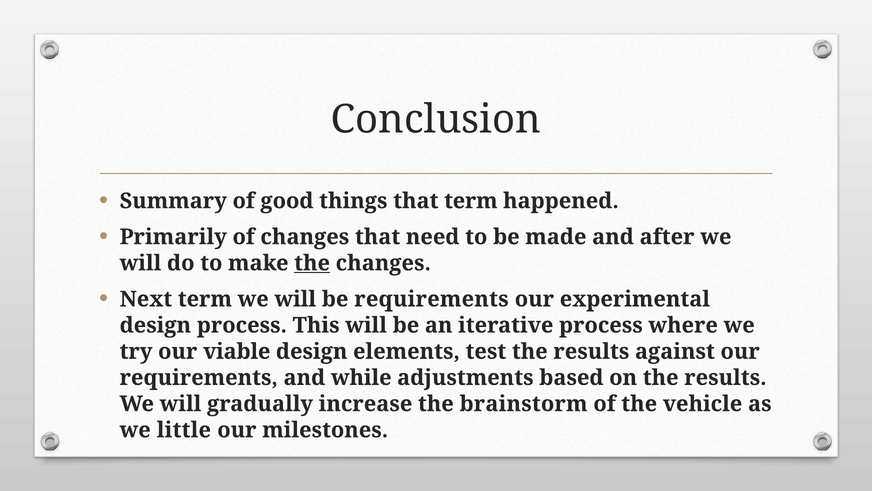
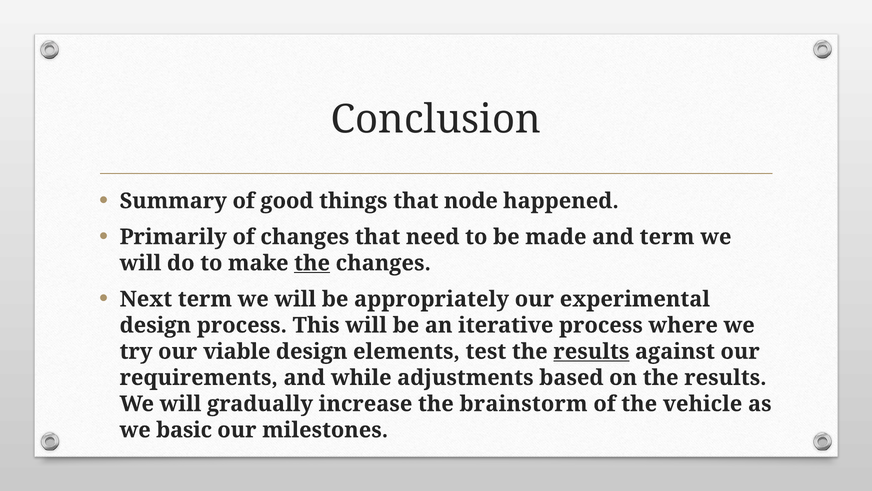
that term: term -> node
and after: after -> term
be requirements: requirements -> appropriately
results at (591, 351) underline: none -> present
little: little -> basic
